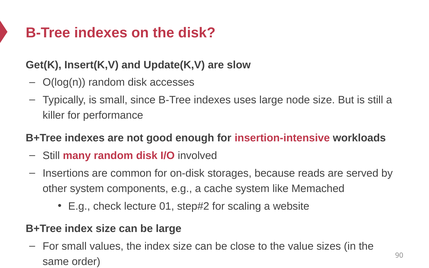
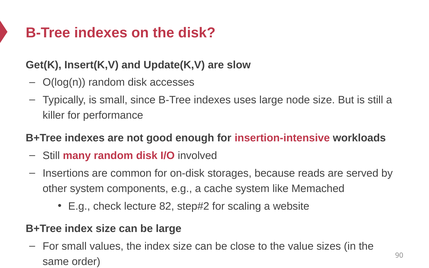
01: 01 -> 82
